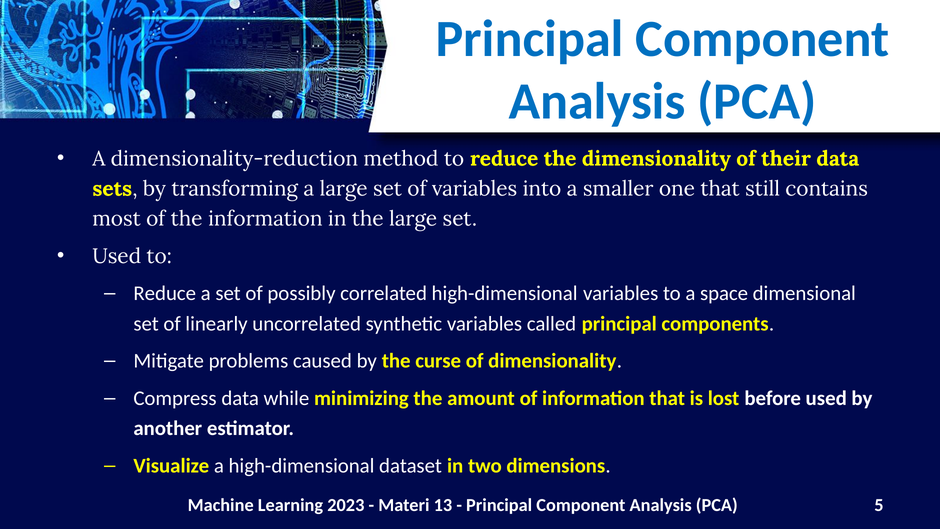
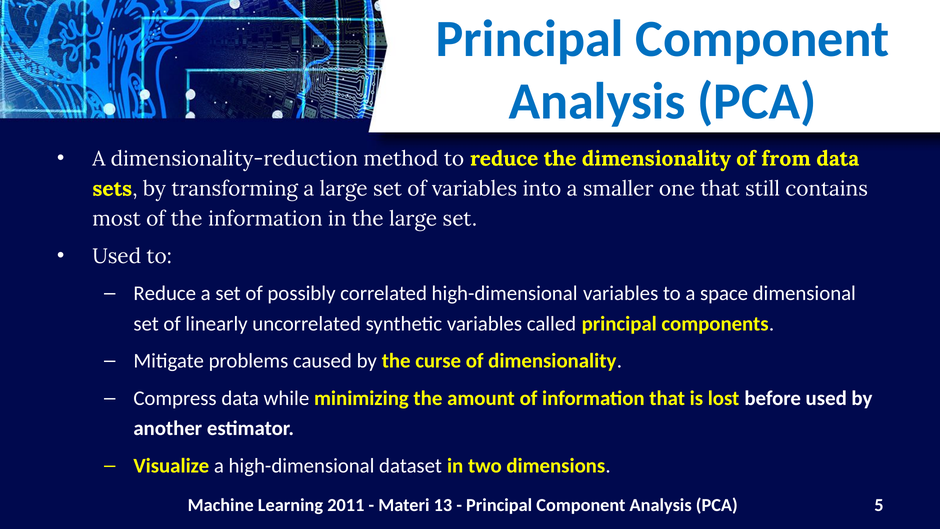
their: their -> from
2023: 2023 -> 2011
